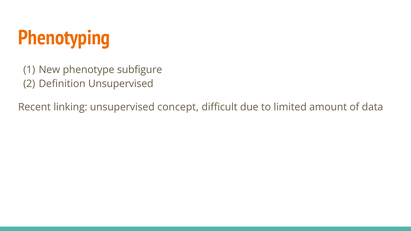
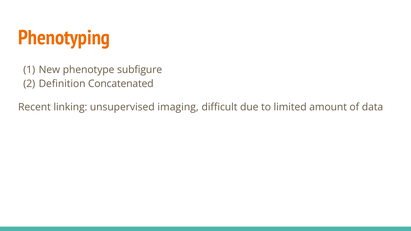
Definition Unsupervised: Unsupervised -> Concatenated
concept: concept -> imaging
